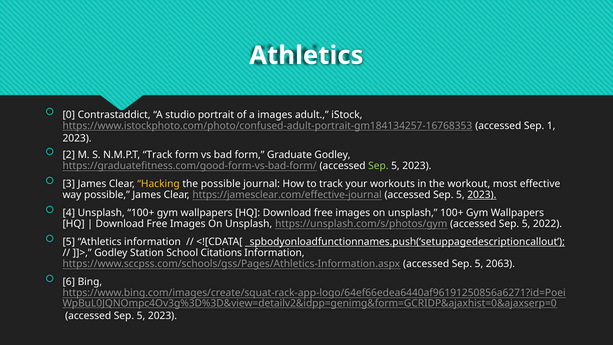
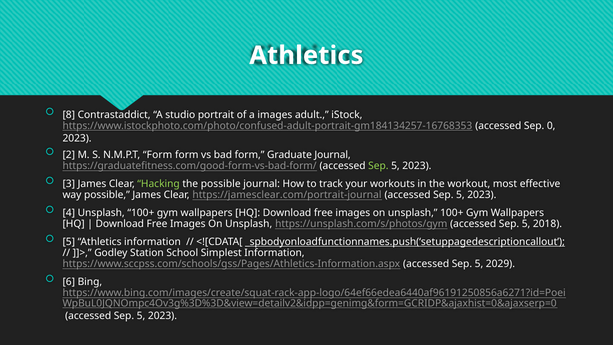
0: 0 -> 8
1: 1 -> 0
N.M.P.T Track: Track -> Form
Graduate Godley: Godley -> Journal
Hacking colour: yellow -> light green
https://jamesclear.com/effective-journal: https://jamesclear.com/effective-journal -> https://jamesclear.com/portrait-journal
2023 at (482, 195) underline: present -> none
2022: 2022 -> 2018
Citations: Citations -> Simplest
2063: 2063 -> 2029
